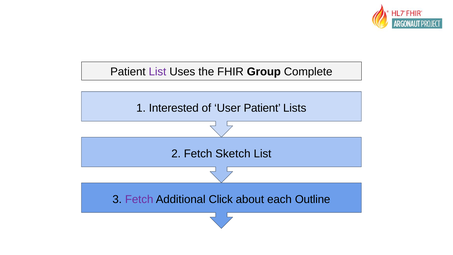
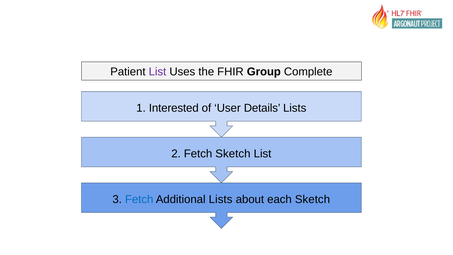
User Patient: Patient -> Details
Fetch at (139, 199) colour: purple -> blue
Additional Click: Click -> Lists
each Outline: Outline -> Sketch
